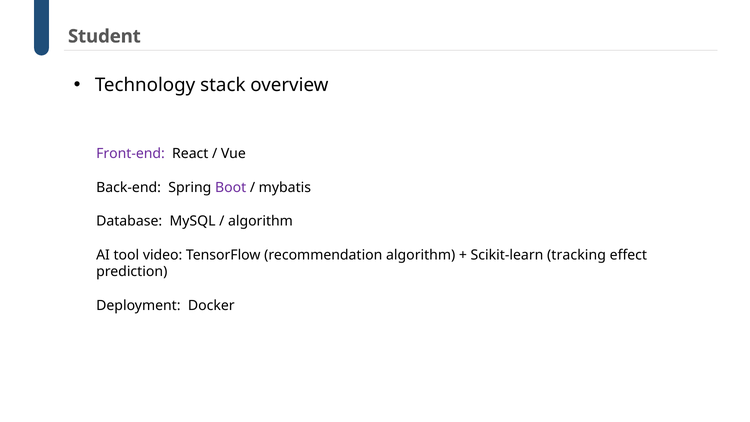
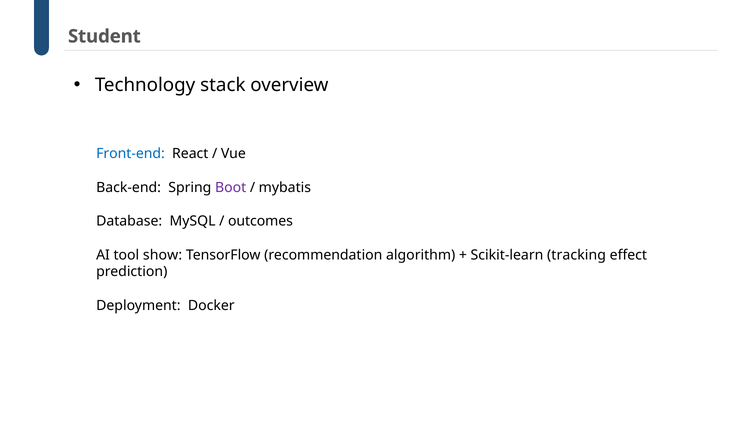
Front-end colour: purple -> blue
algorithm at (260, 221): algorithm -> outcomes
video: video -> show
